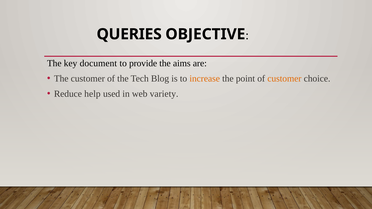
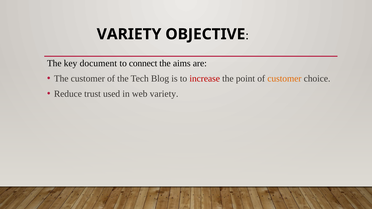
QUERIES at (129, 34): QUERIES -> VARIETY
provide: provide -> connect
increase colour: orange -> red
help: help -> trust
